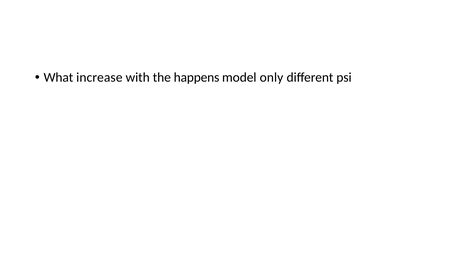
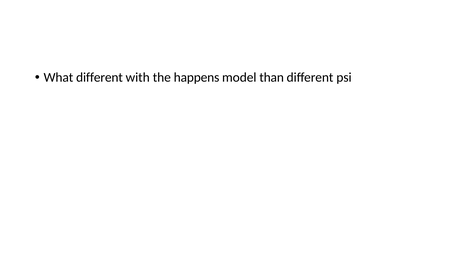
What increase: increase -> different
only: only -> than
